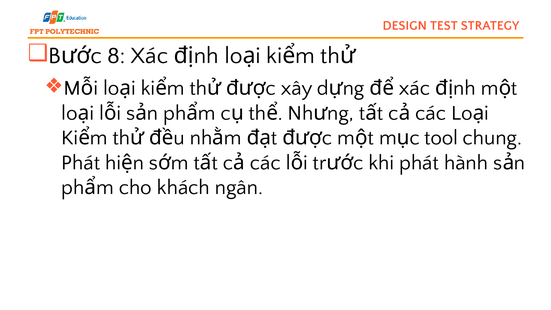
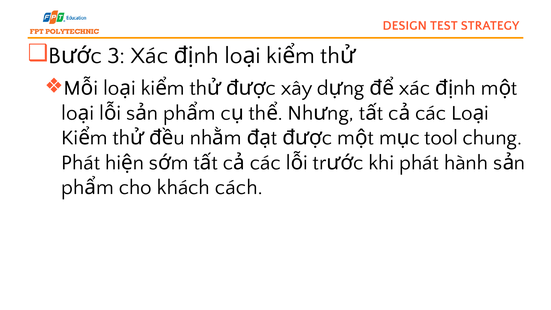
8: 8 -> 3
ngân: ngân -> cách
